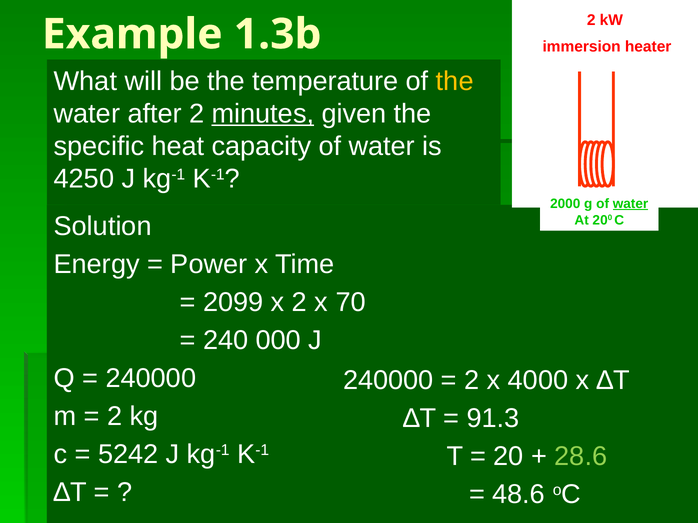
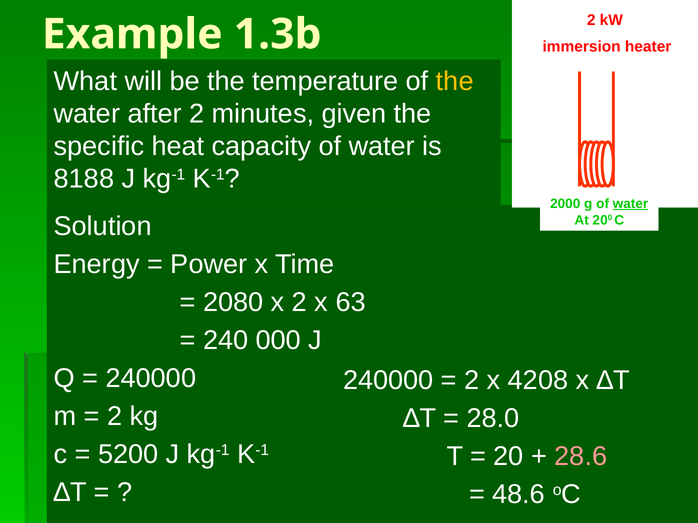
minutes underline: present -> none
4250: 4250 -> 8188
2099: 2099 -> 2080
70: 70 -> 63
4000: 4000 -> 4208
91.3: 91.3 -> 28.0
5242: 5242 -> 5200
28.6 colour: light green -> pink
